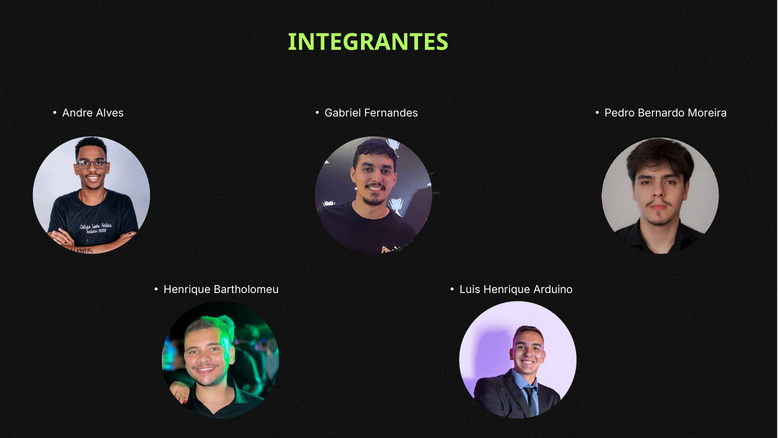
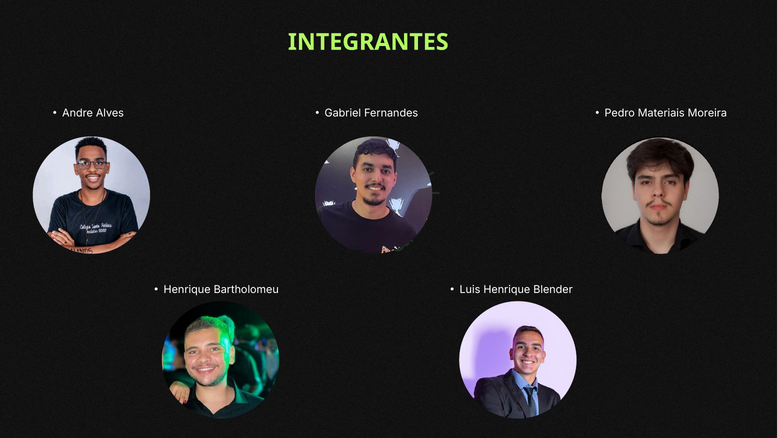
Bernardo: Bernardo -> Materiais
Arduino: Arduino -> Blender
